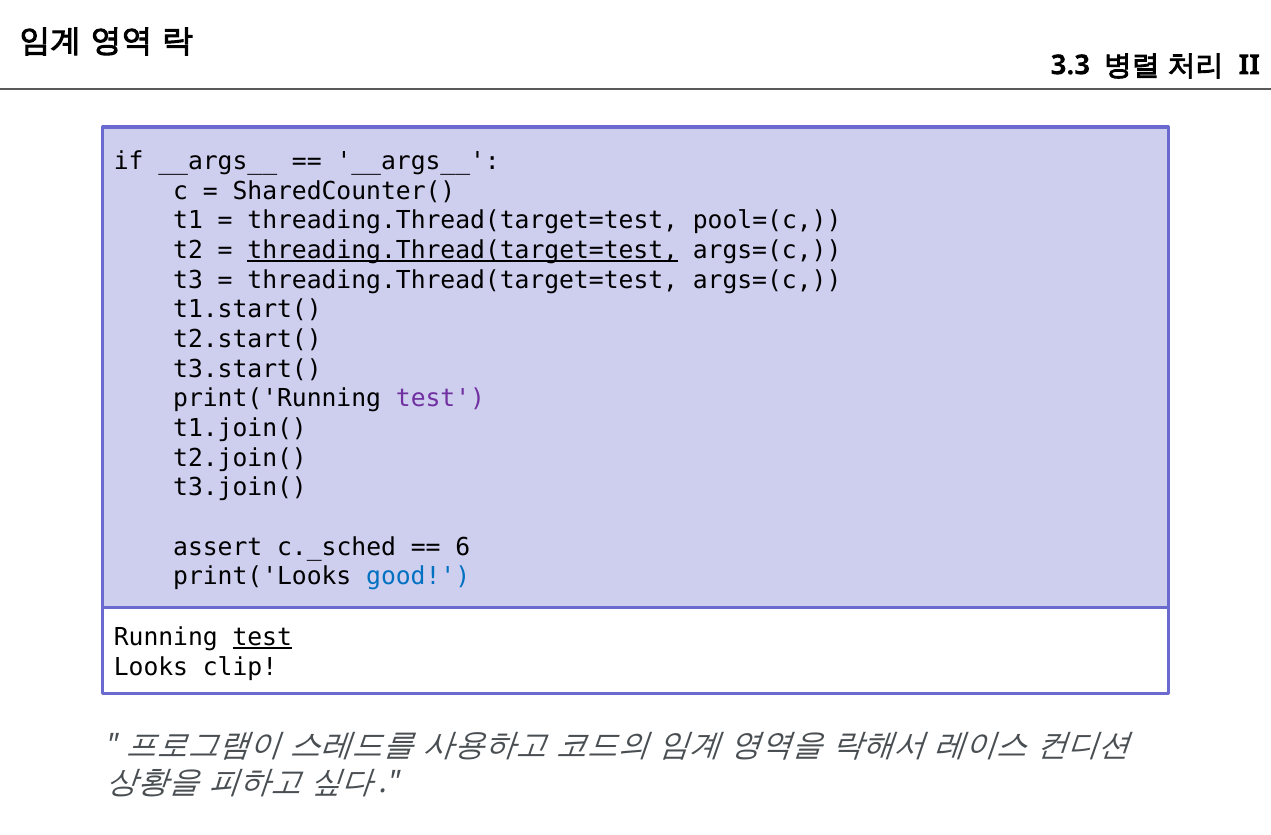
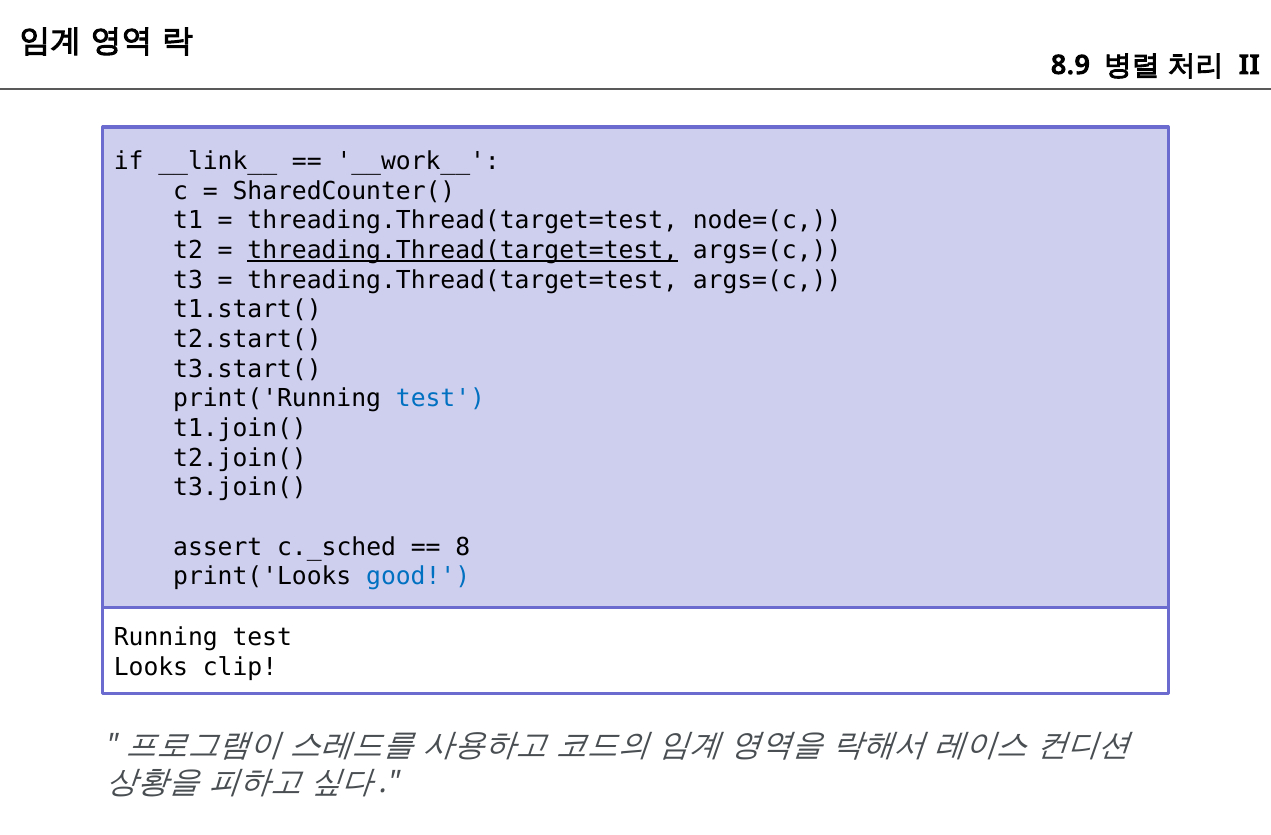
3.3: 3.3 -> 8.9
if __args__: __args__ -> __link__
__args__ at (418, 161): __args__ -> __work__
pool=(c: pool=(c -> node=(c
test at (441, 399) colour: purple -> blue
6: 6 -> 8
test at (262, 637) underline: present -> none
